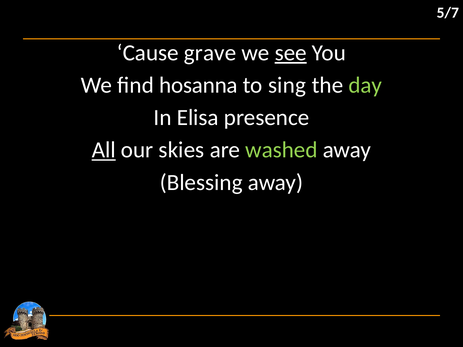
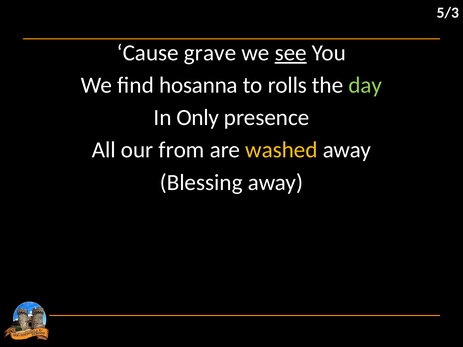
5/7: 5/7 -> 5/3
sing: sing -> rolls
Elisa: Elisa -> Only
All underline: present -> none
skies: skies -> from
washed colour: light green -> yellow
